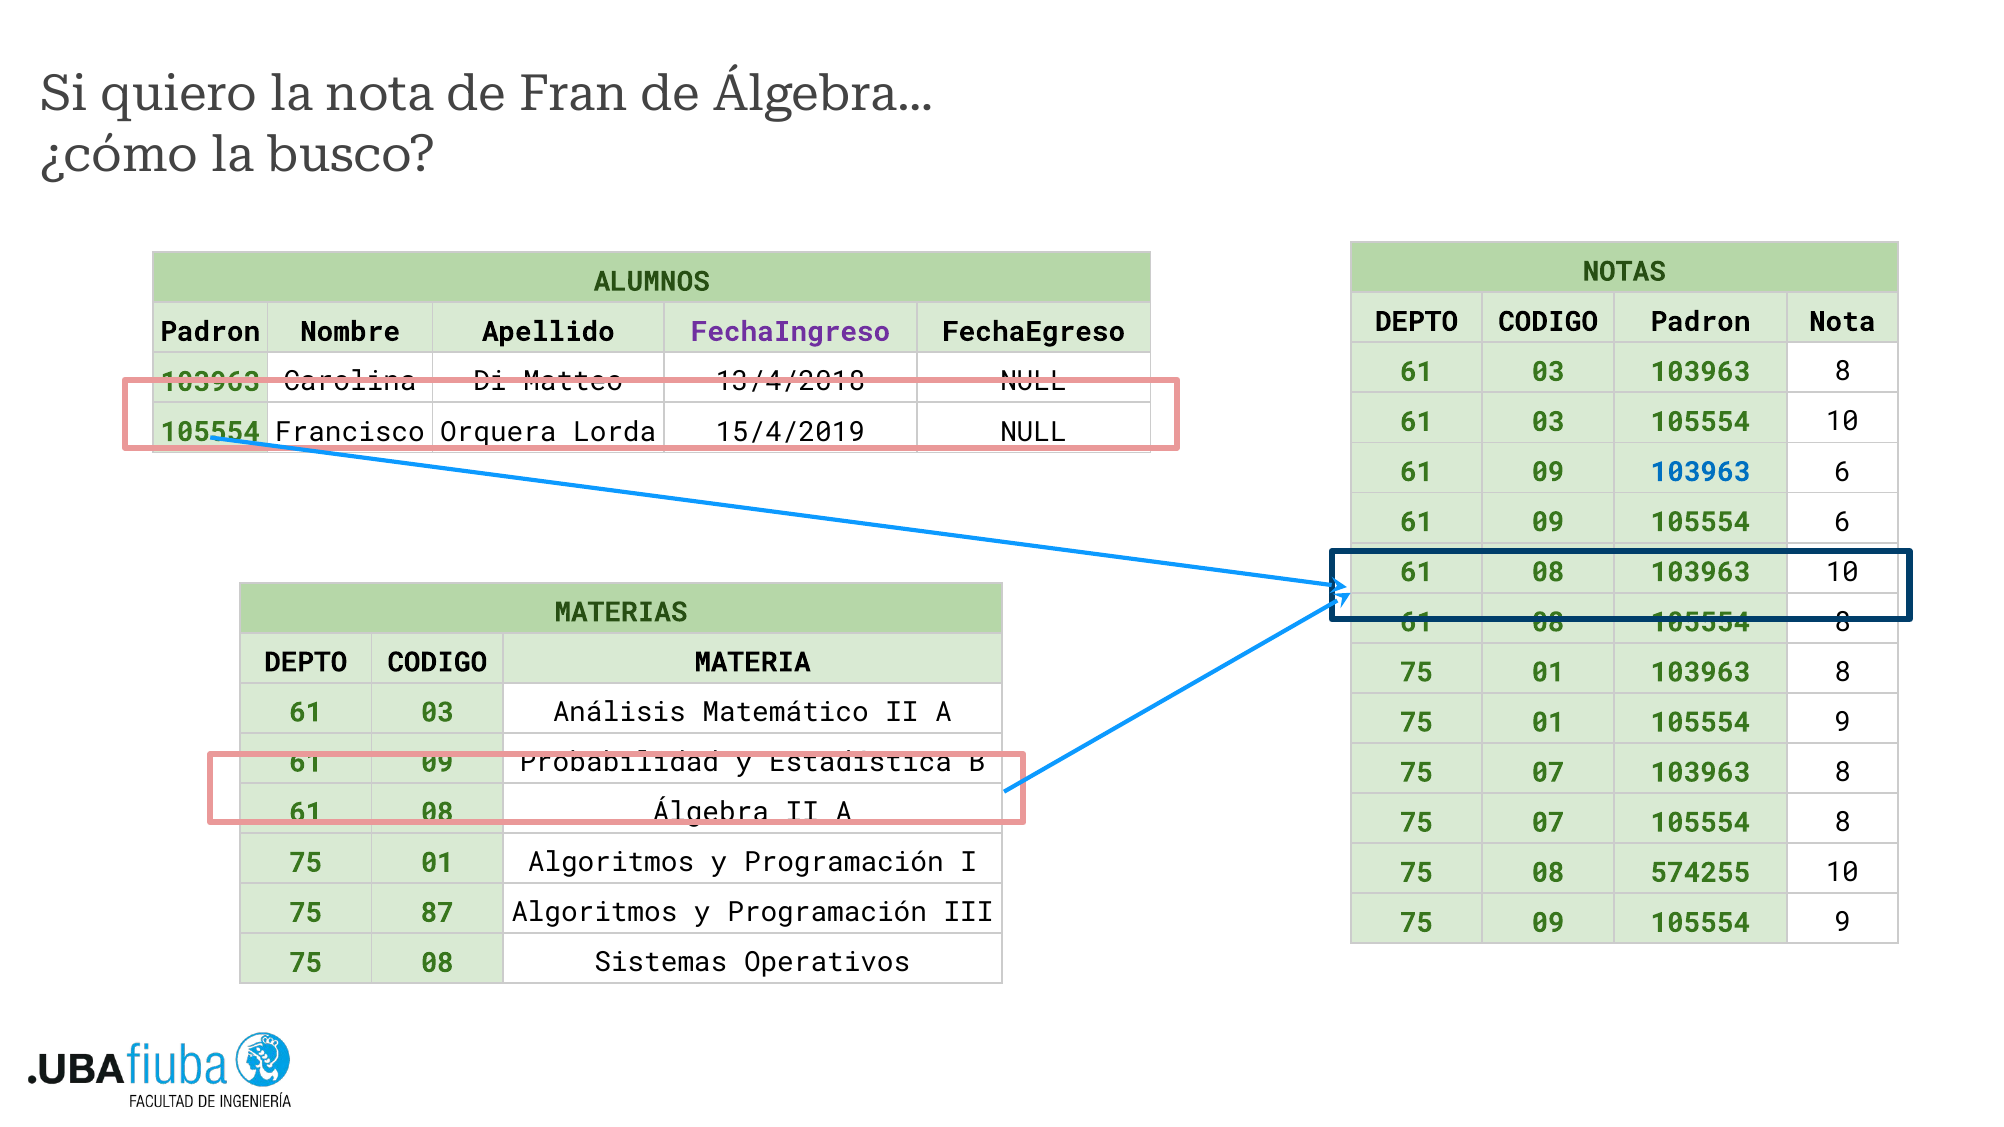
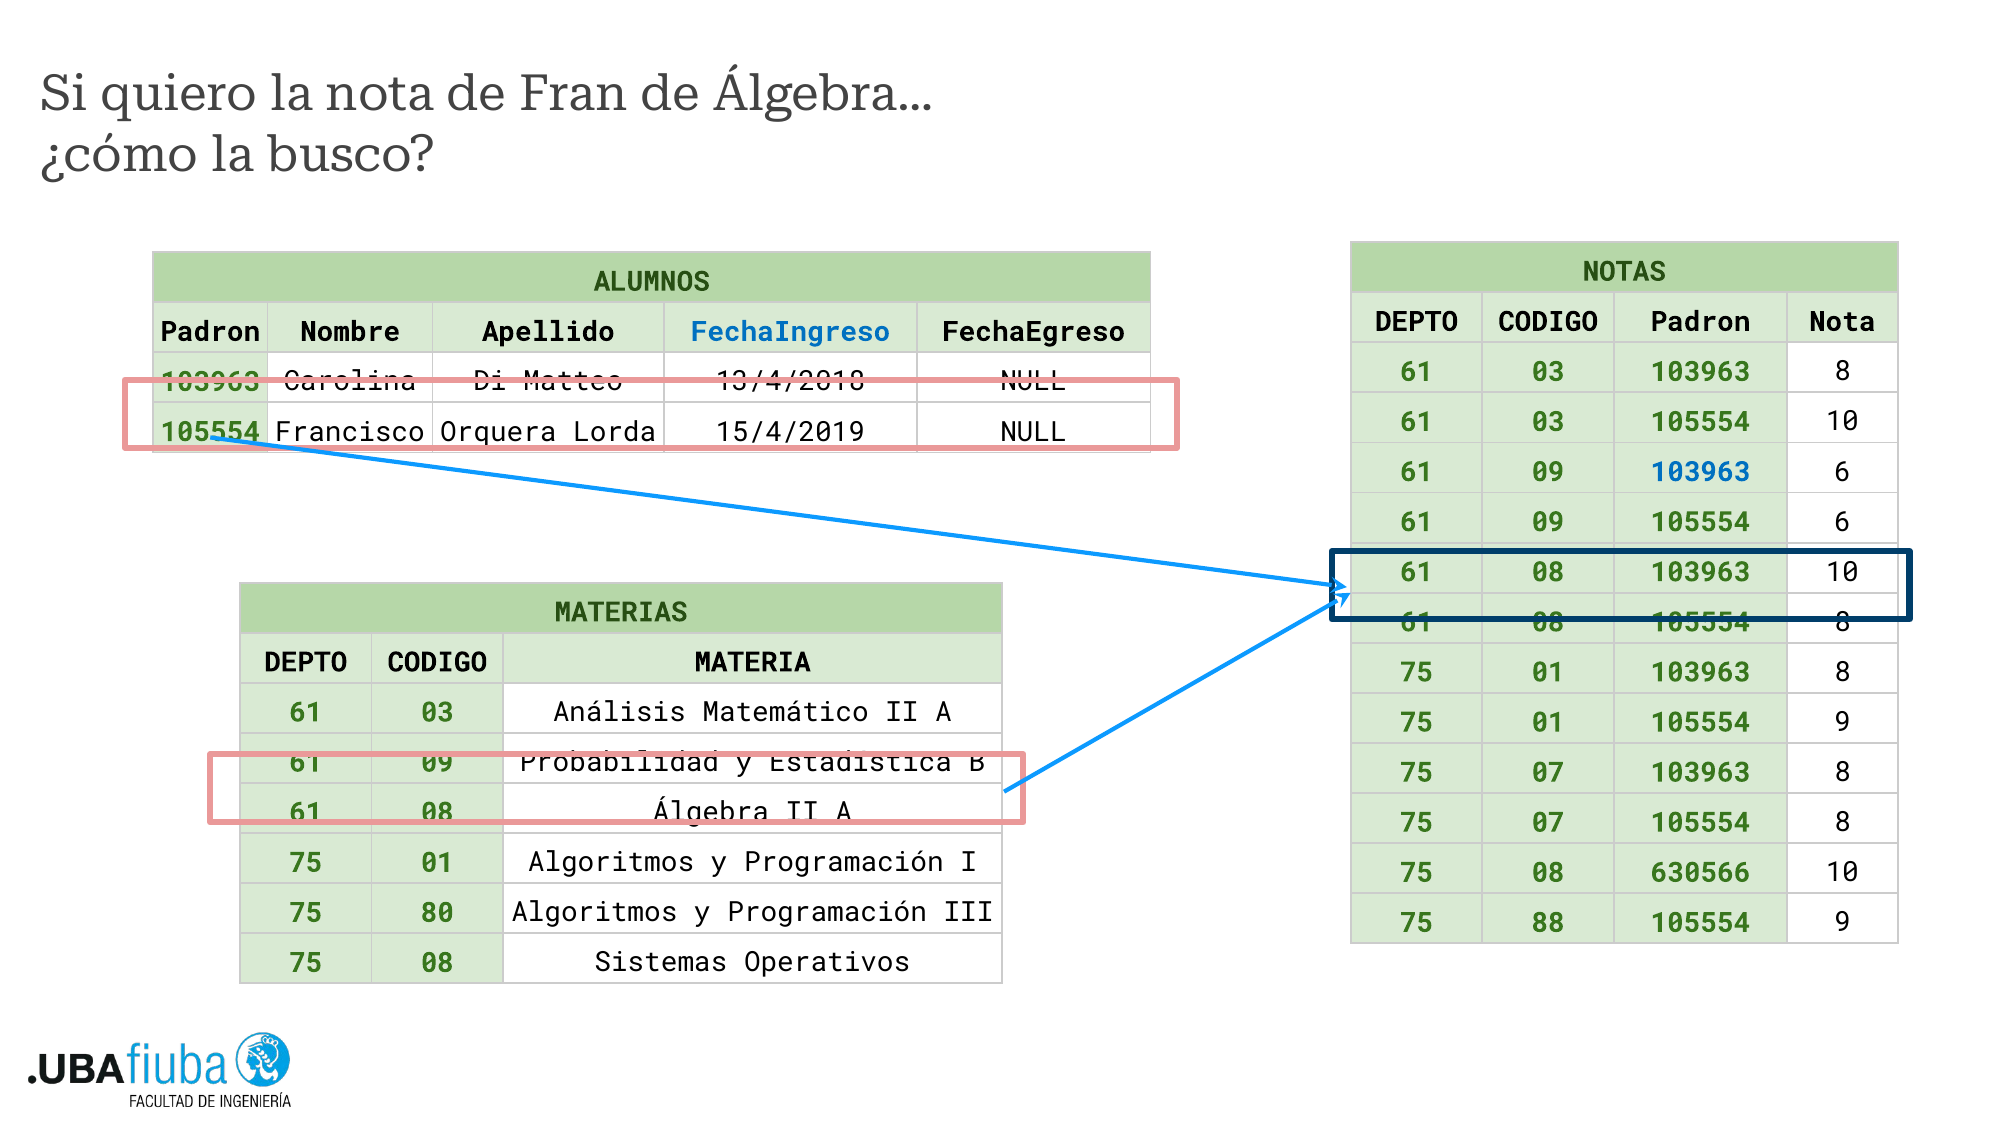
FechaIngreso colour: purple -> blue
574255: 574255 -> 630566
87: 87 -> 80
75 09: 09 -> 88
